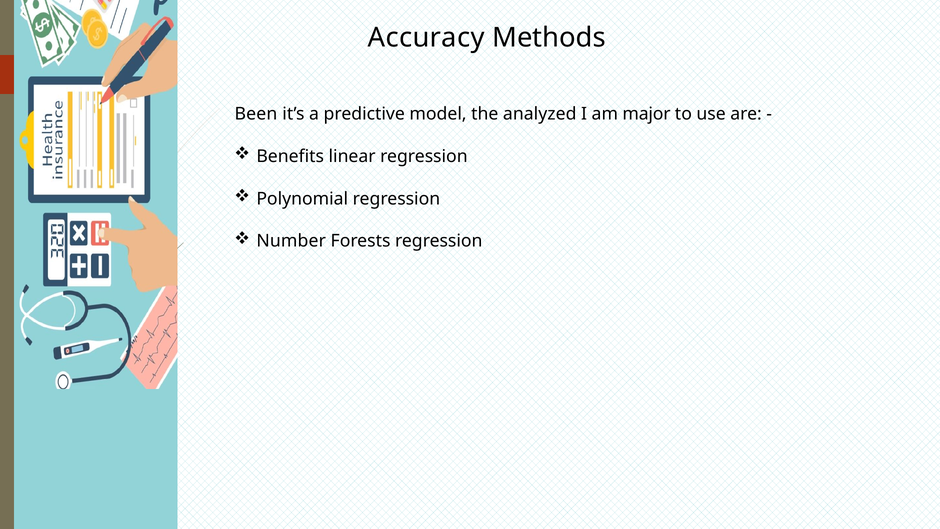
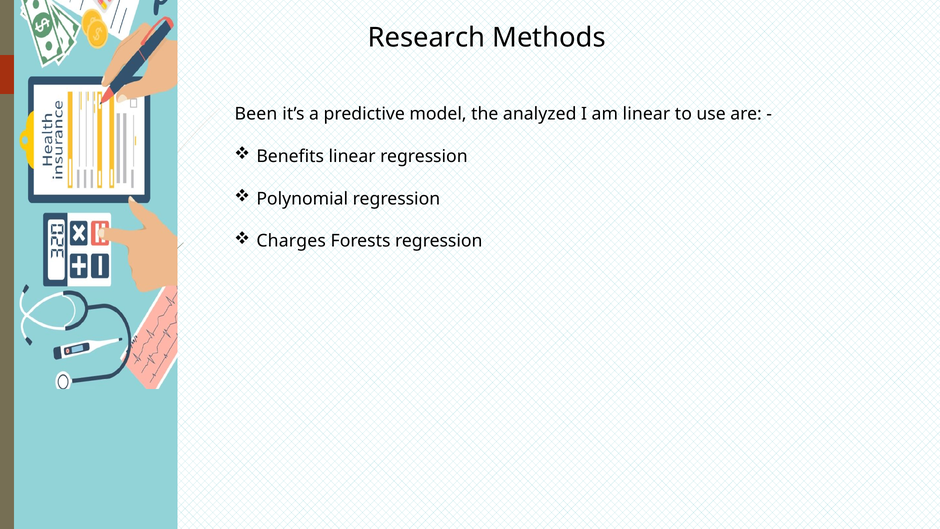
Accuracy: Accuracy -> Research
am major: major -> linear
Number: Number -> Charges
